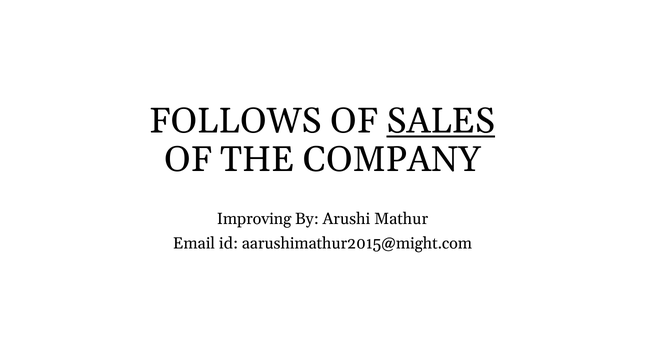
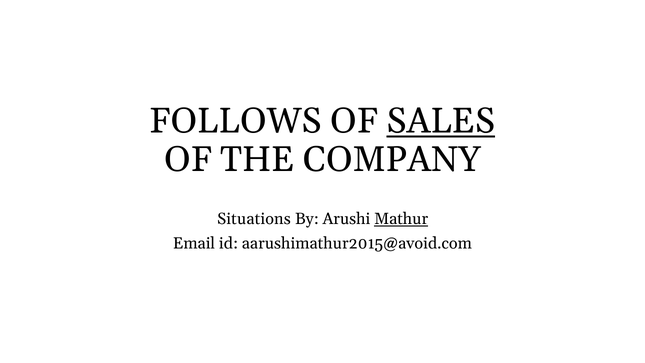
Improving: Improving -> Situations
Mathur underline: none -> present
aarushimathur2015@might.com: aarushimathur2015@might.com -> aarushimathur2015@avoid.com
